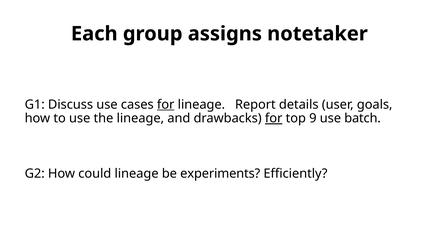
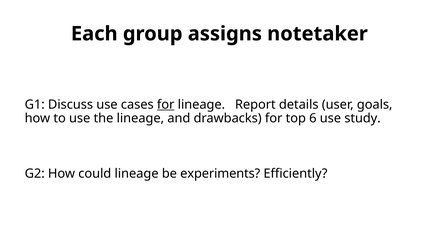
for at (274, 118) underline: present -> none
9: 9 -> 6
batch: batch -> study
